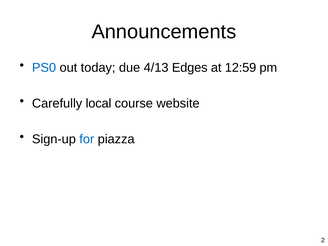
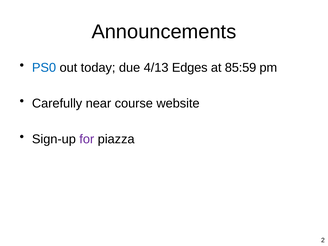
12:59: 12:59 -> 85:59
local: local -> near
for colour: blue -> purple
